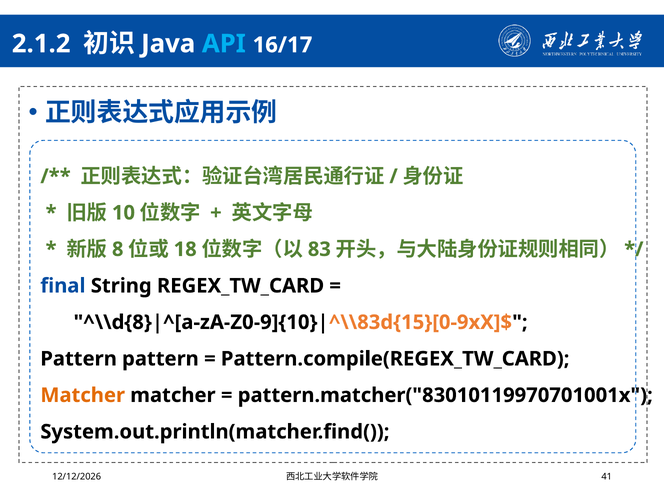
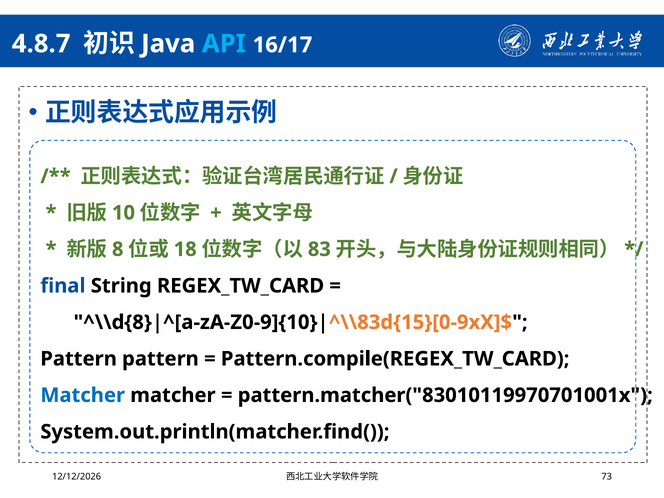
2.1.2: 2.1.2 -> 4.8.7
Matcher at (83, 395) colour: orange -> blue
41: 41 -> 73
